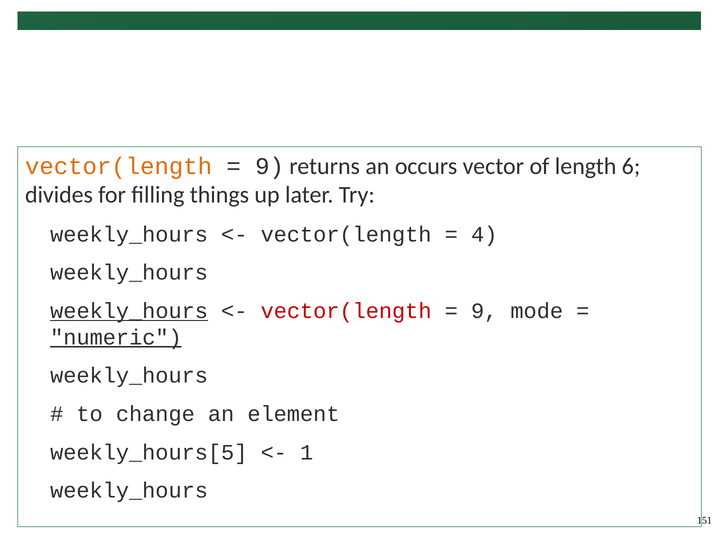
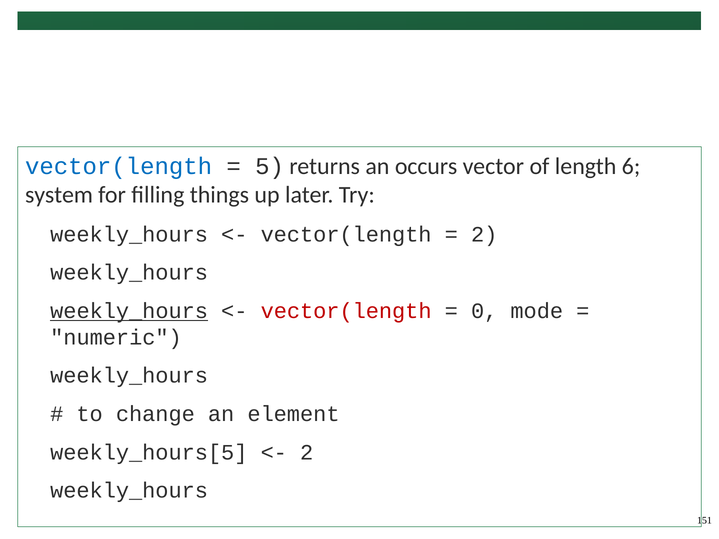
vector(length at (119, 166) colour: orange -> blue
9 at (270, 166): 9 -> 5
divides: divides -> system
4 at (484, 234): 4 -> 2
9 at (484, 311): 9 -> 0
numeric underline: present -> none
1 at (307, 453): 1 -> 2
